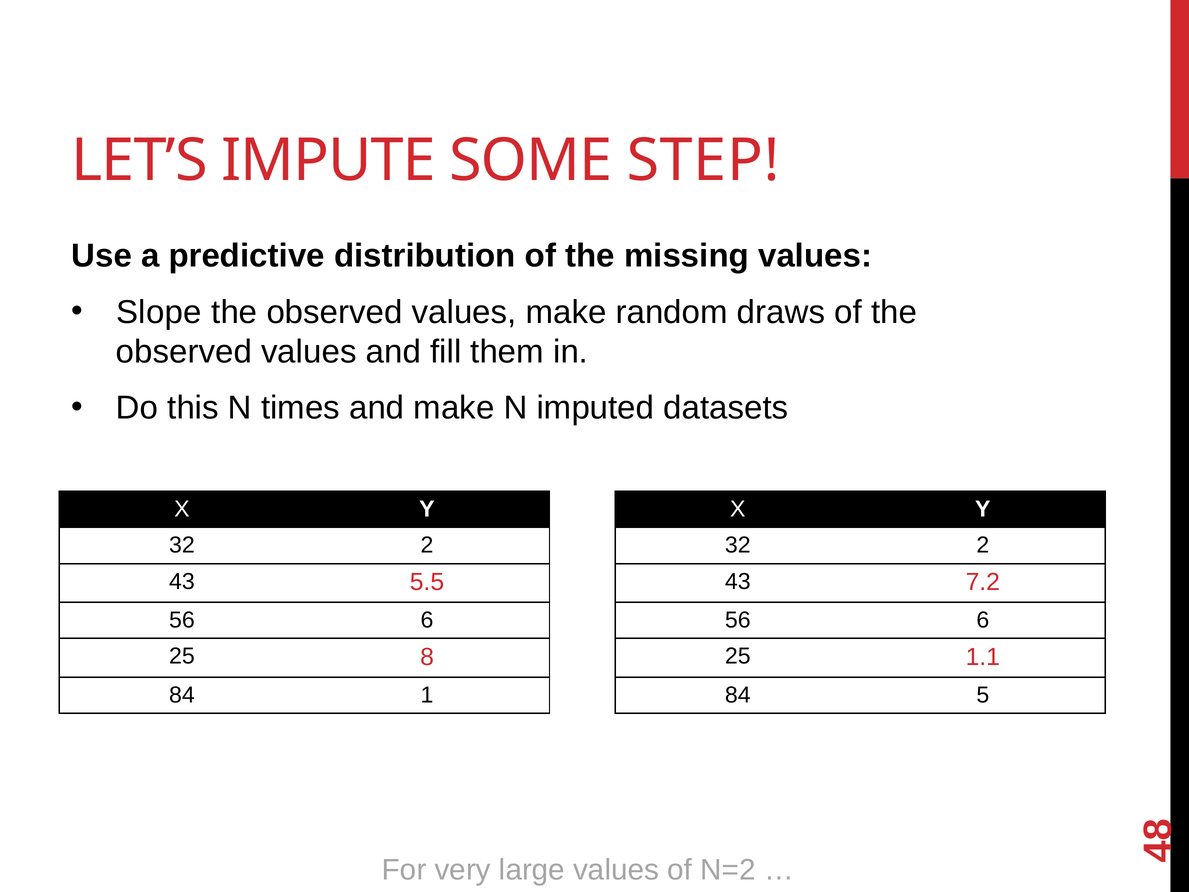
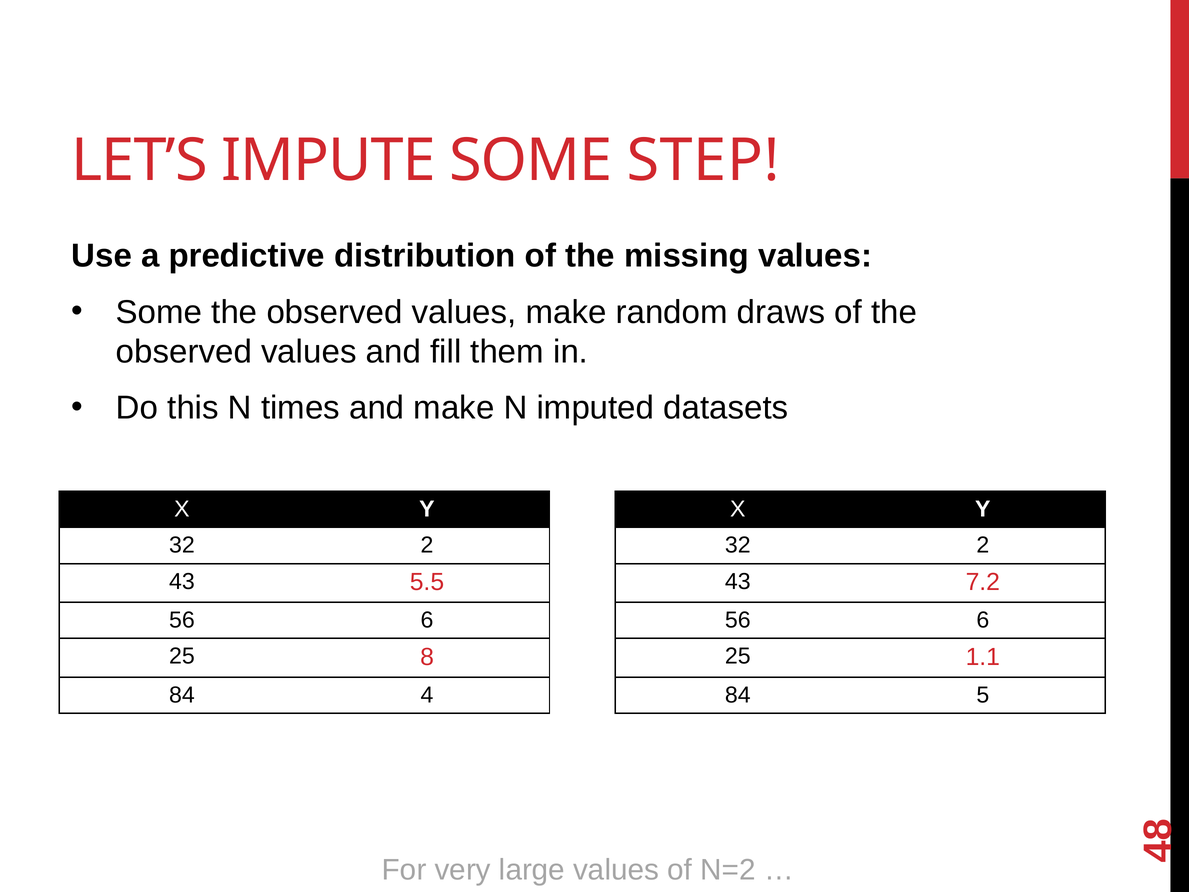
Slope at (159, 312): Slope -> Some
84 1: 1 -> 4
